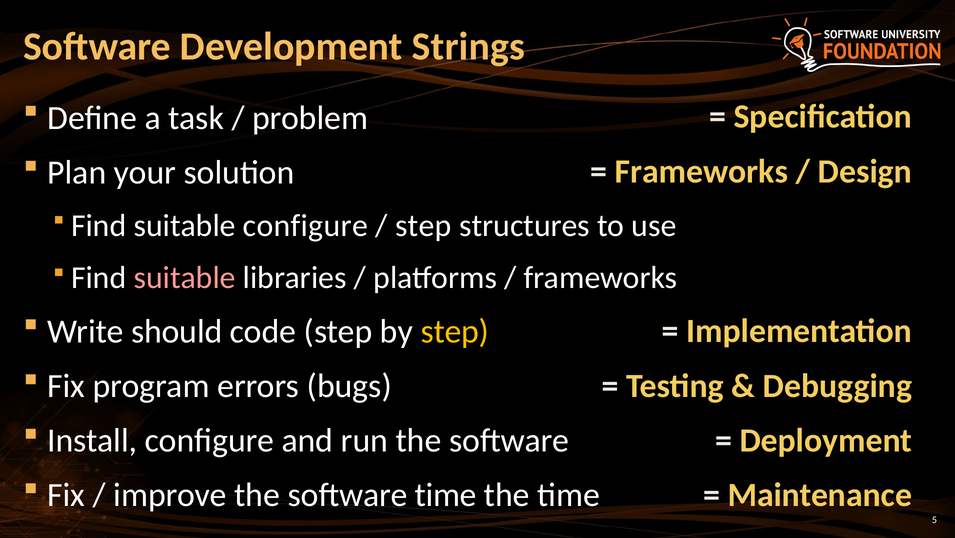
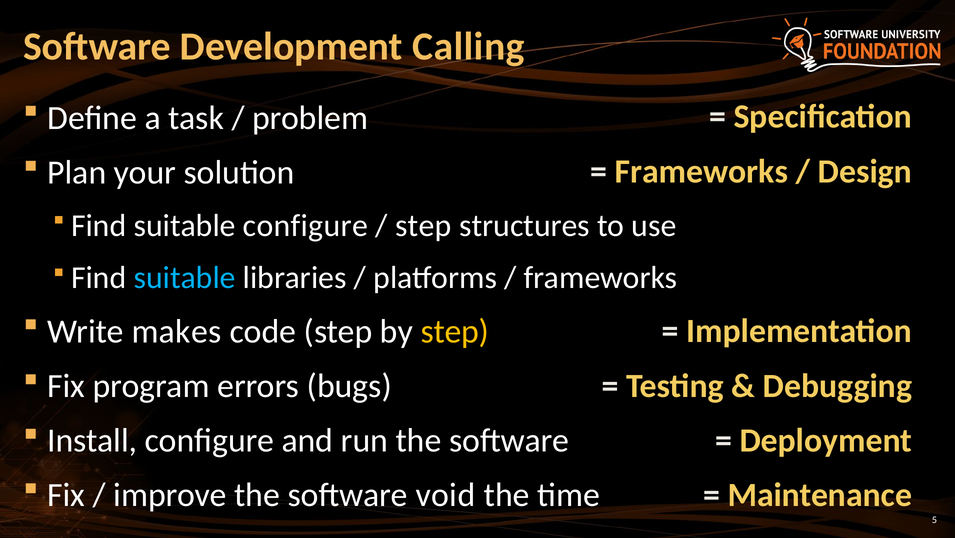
Strings: Strings -> Calling
suitable at (185, 277) colour: pink -> light blue
should: should -> makes
software time: time -> void
